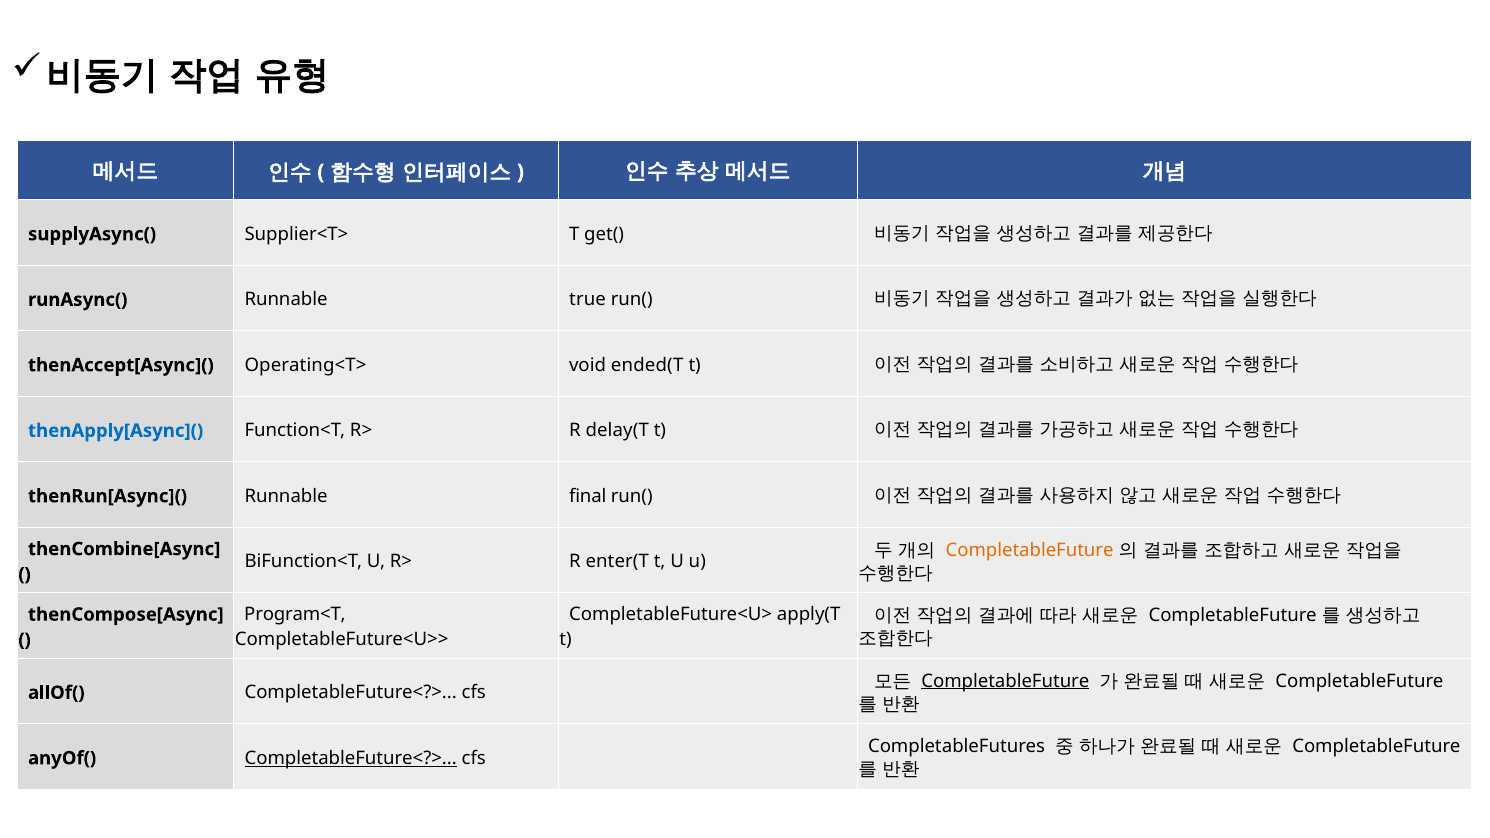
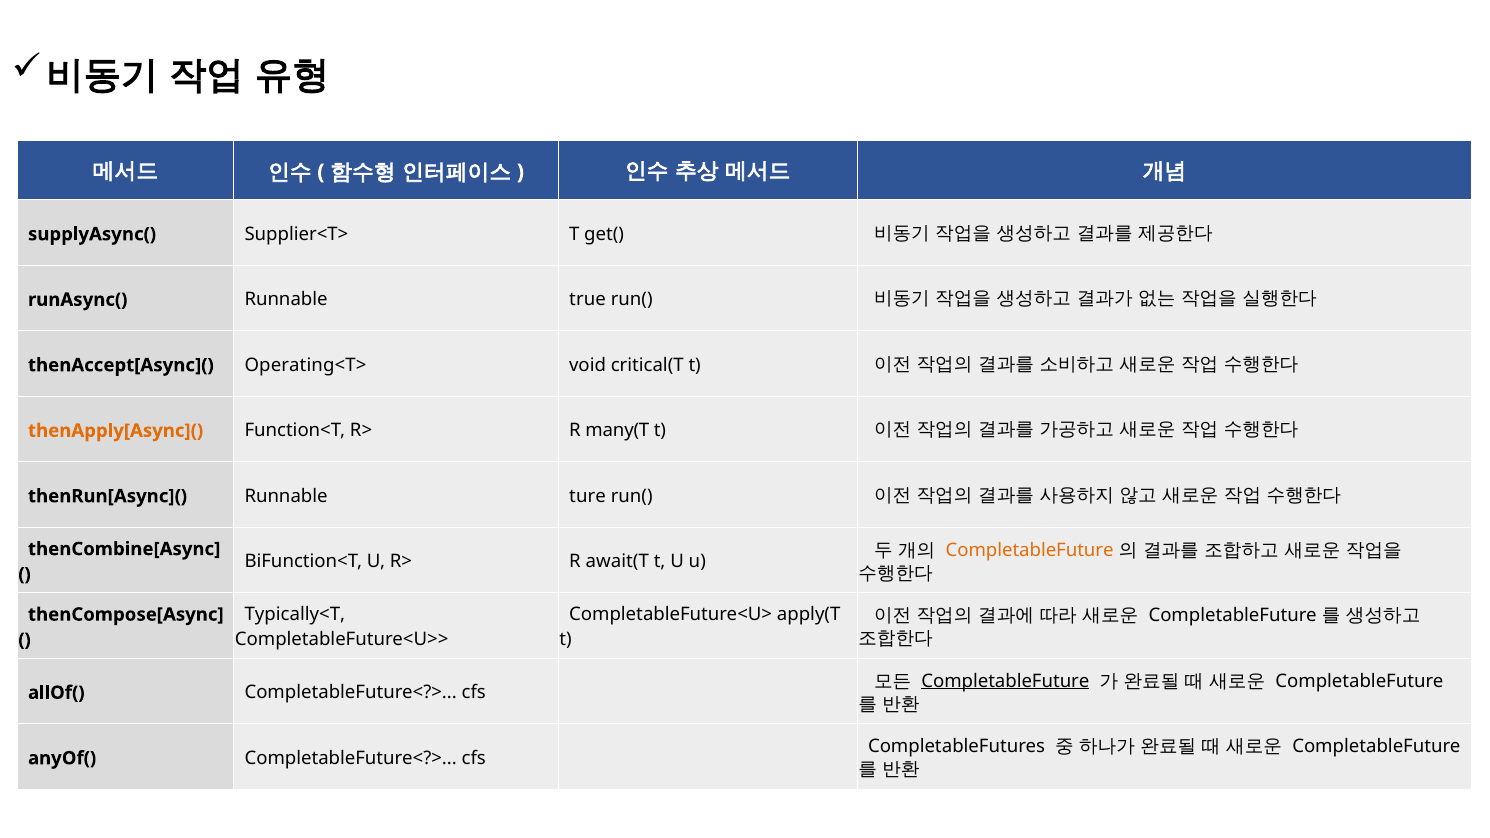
ended(T: ended(T -> critical(T
thenApply[Async]( colour: blue -> orange
delay(T: delay(T -> many(T
final: final -> ture
enter(T: enter(T -> await(T
Program<T: Program<T -> Typically<T
CompletableFuture<?> at (351, 758) underline: present -> none
